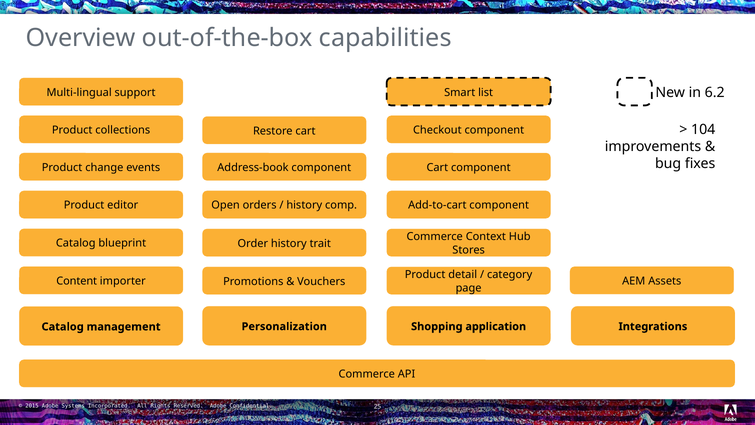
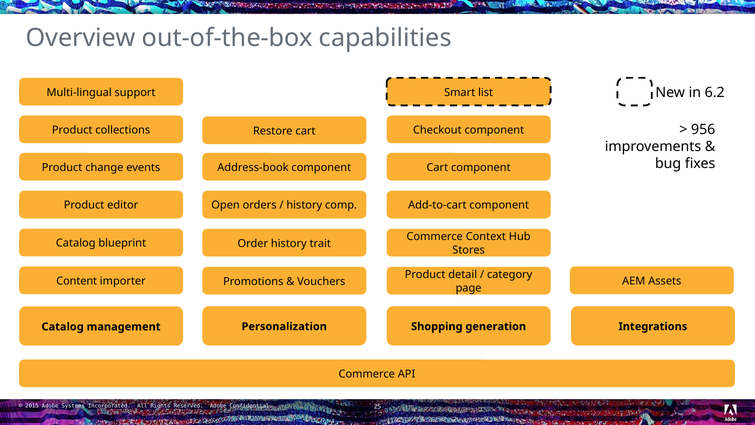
104: 104 -> 956
application: application -> generation
